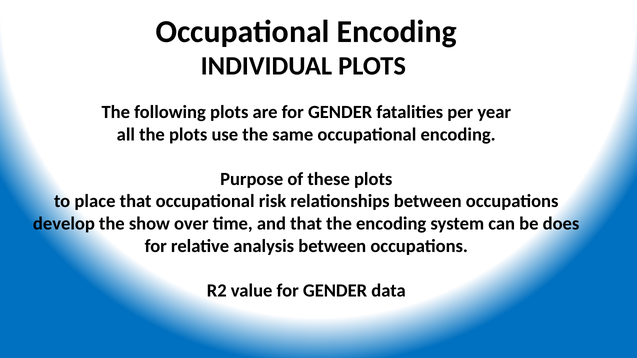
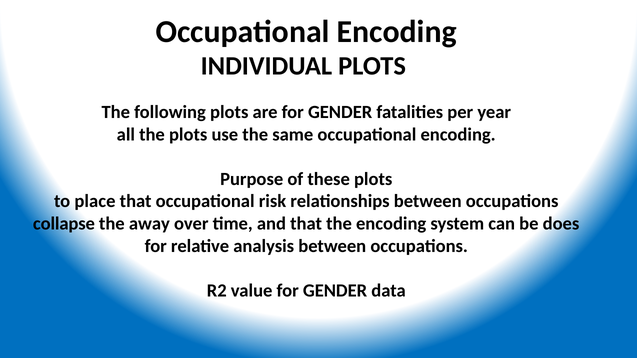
develop: develop -> collapse
show: show -> away
